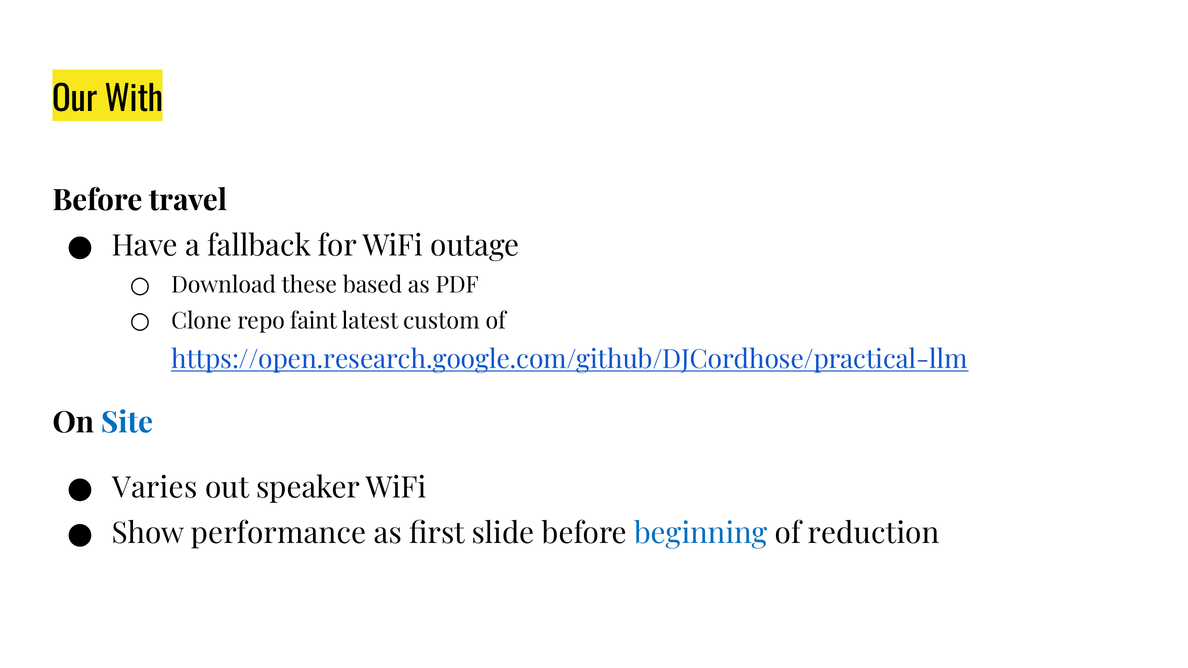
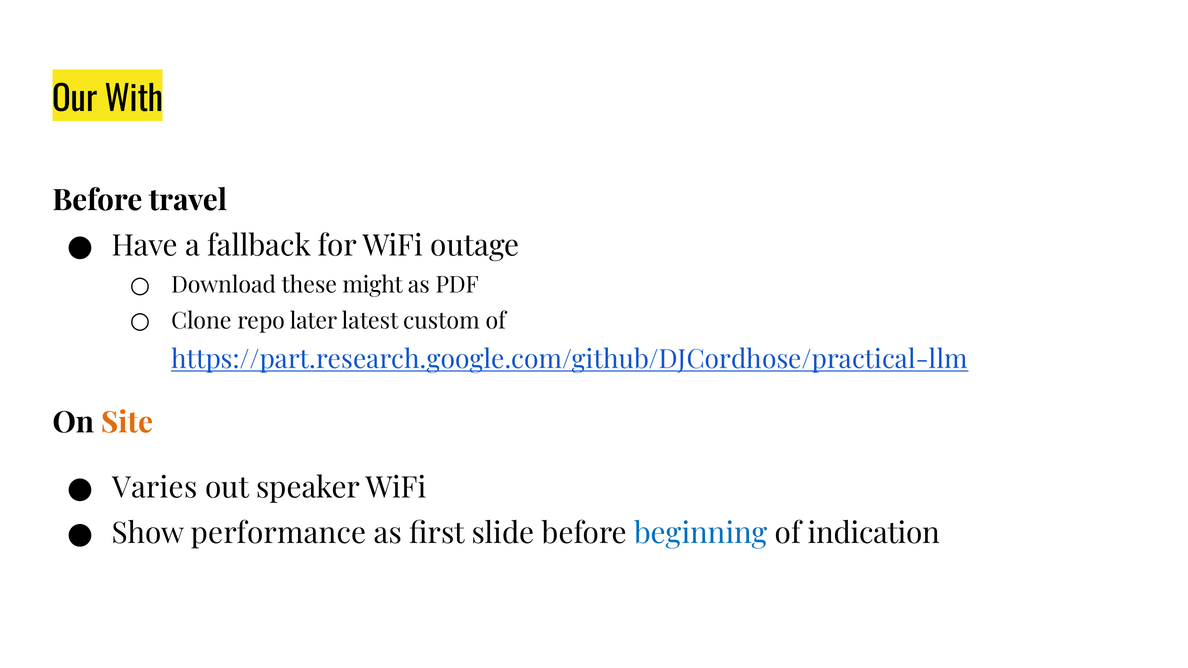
based: based -> might
faint: faint -> later
https://open.research.google.com/github/DJCordhose/practical-llm: https://open.research.google.com/github/DJCordhose/practical-llm -> https://part.research.google.com/github/DJCordhose/practical-llm
Site colour: blue -> orange
reduction: reduction -> indication
